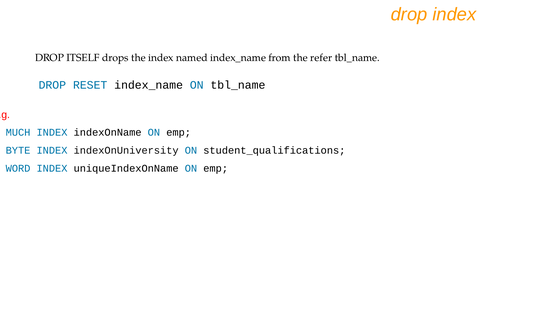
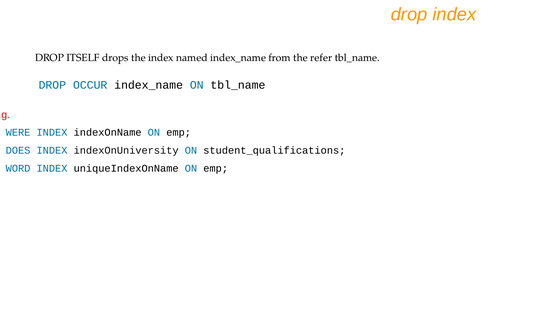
RESET: RESET -> OCCUR
MUCH: MUCH -> WERE
BYTE: BYTE -> DOES
